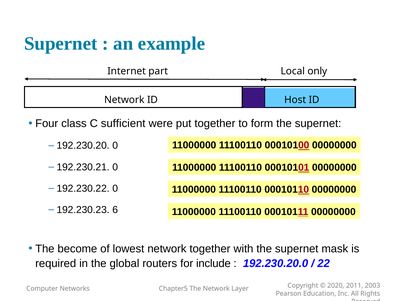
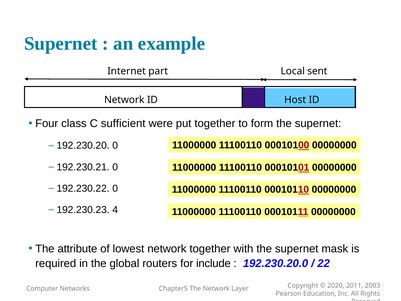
only: only -> sent
6: 6 -> 4
become: become -> attribute
